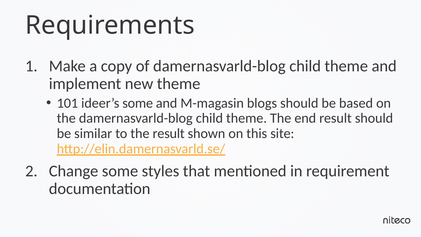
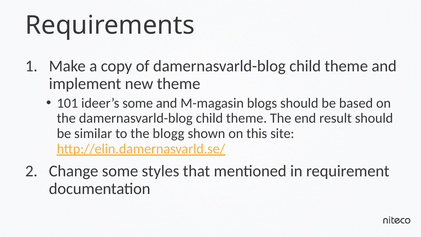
the result: result -> blogg
